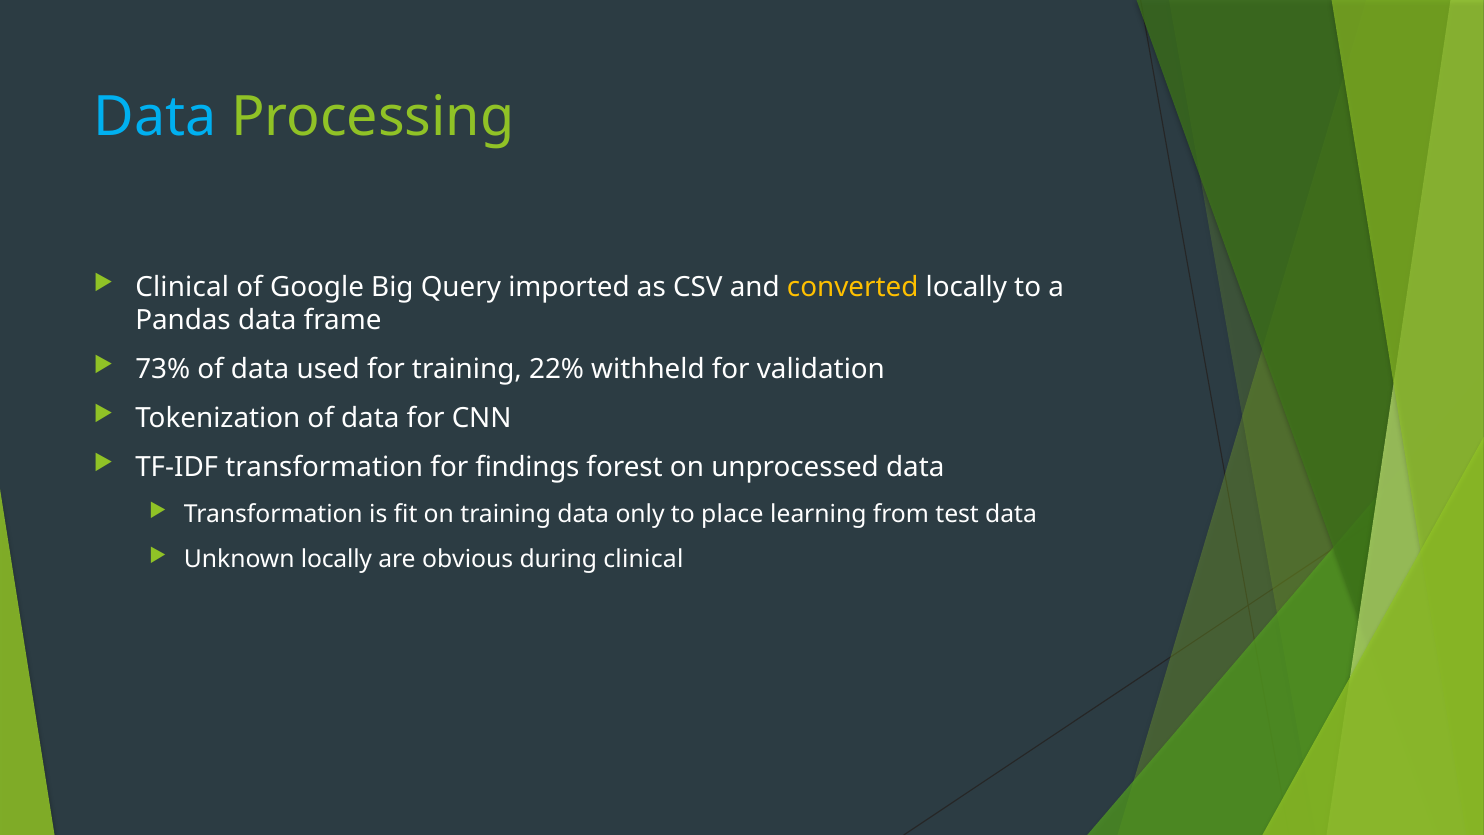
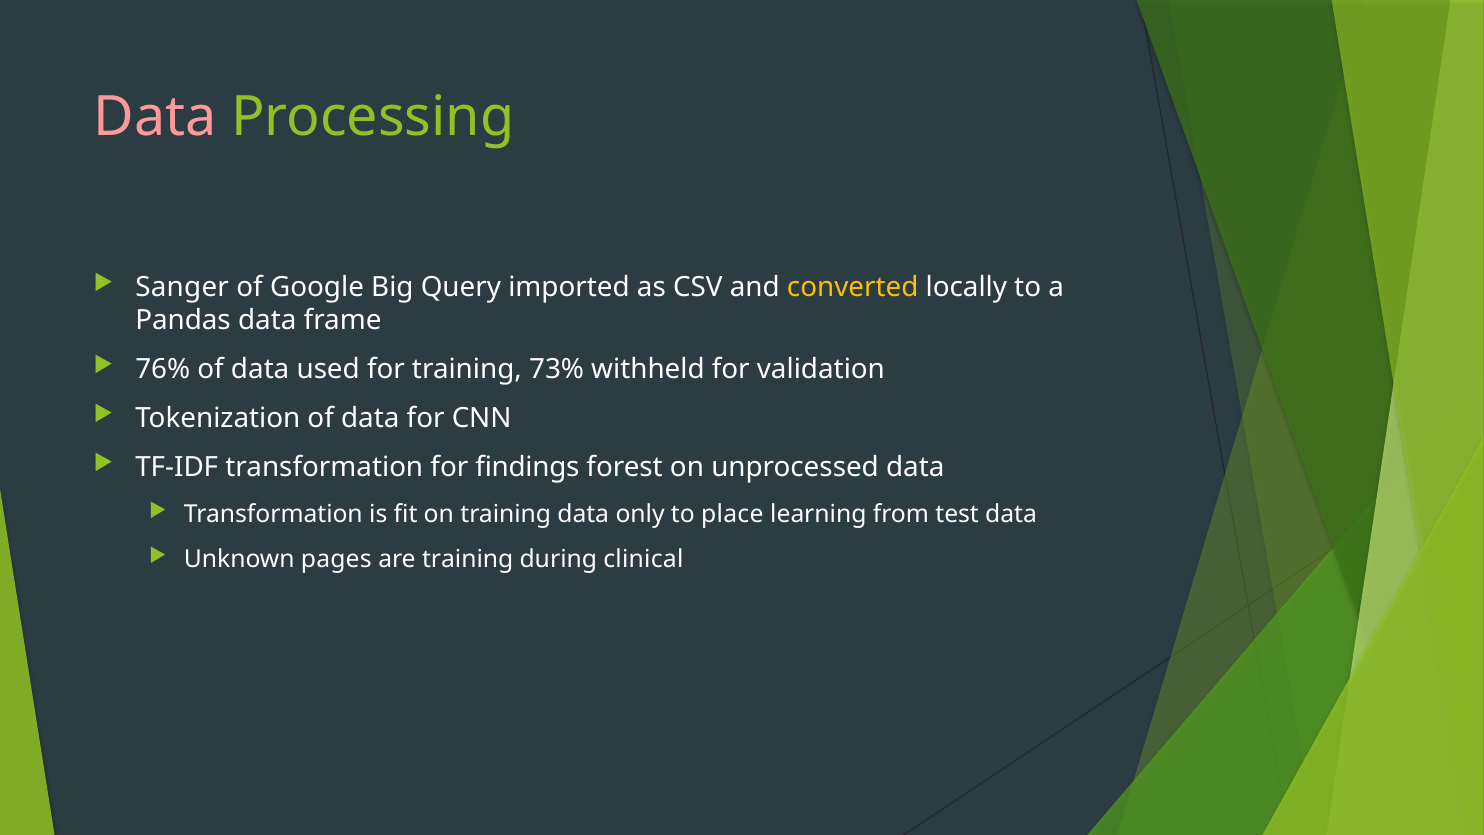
Data at (155, 117) colour: light blue -> pink
Clinical at (182, 287): Clinical -> Sanger
73%: 73% -> 76%
22%: 22% -> 73%
Unknown locally: locally -> pages
are obvious: obvious -> training
